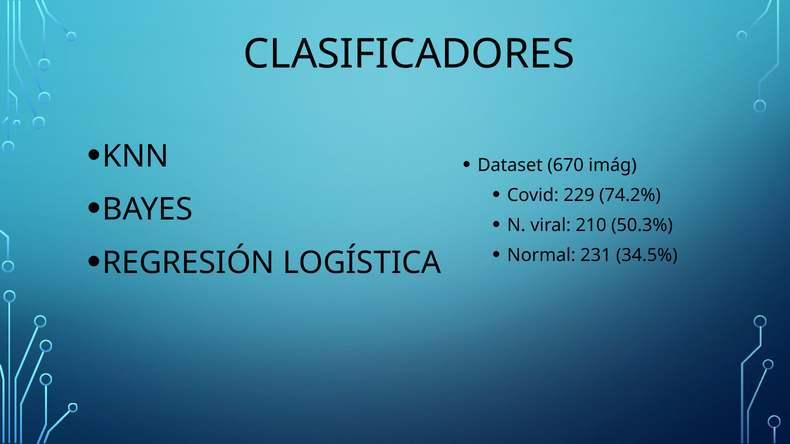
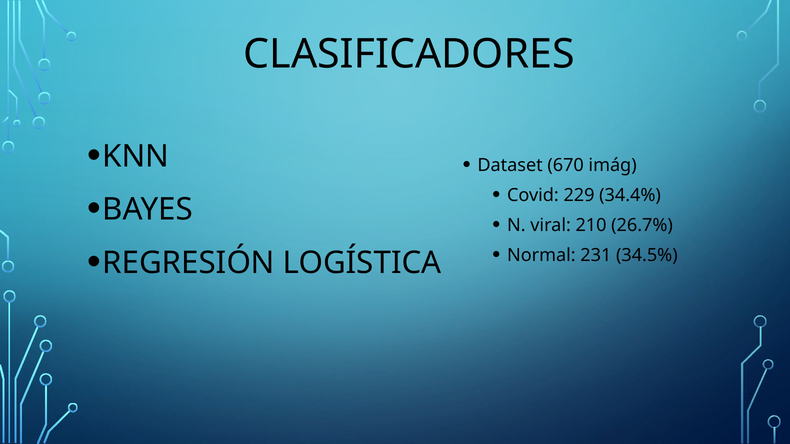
74.2%: 74.2% -> 34.4%
50.3%: 50.3% -> 26.7%
